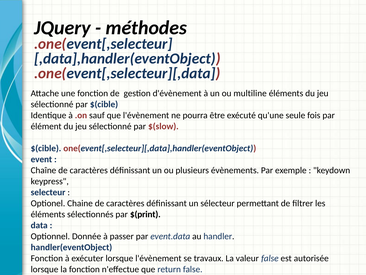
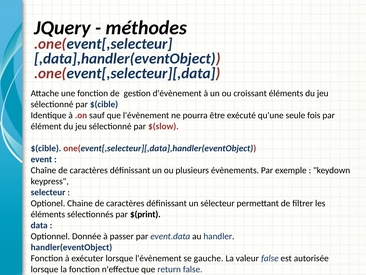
multiline: multiline -> croissant
travaux: travaux -> gauche
